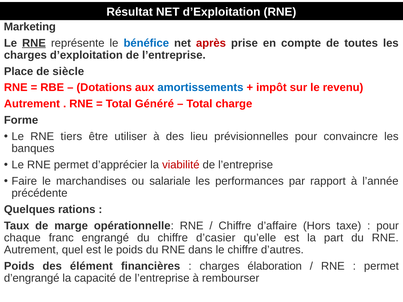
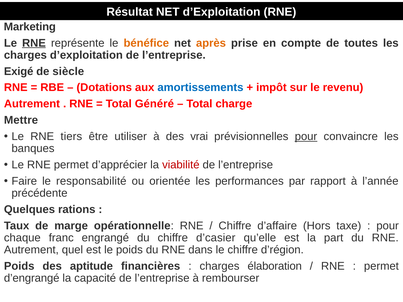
bénéfice colour: blue -> orange
après colour: red -> orange
Place: Place -> Exigé
Forme: Forme -> Mettre
lieu: lieu -> vrai
pour at (306, 137) underline: none -> present
marchandises: marchandises -> responsabilité
salariale: salariale -> orientée
d’autres: d’autres -> d’région
élément: élément -> aptitude
